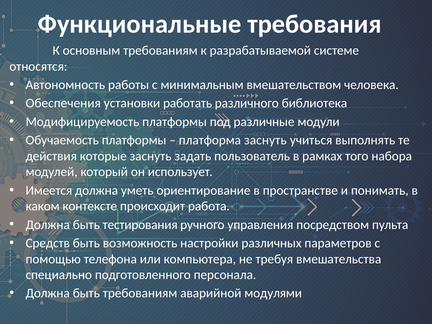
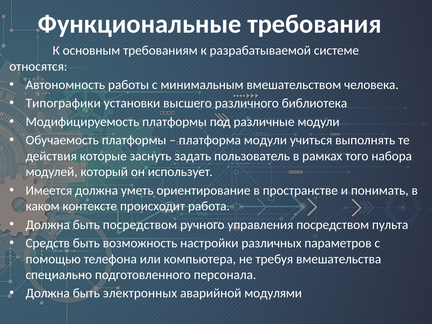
Обеспечения: Обеспечения -> Типографики
работать: работать -> высшего
платформа заснуть: заснуть -> модули
быть тестирования: тестирования -> посредством
быть требованиям: требованиям -> электронных
